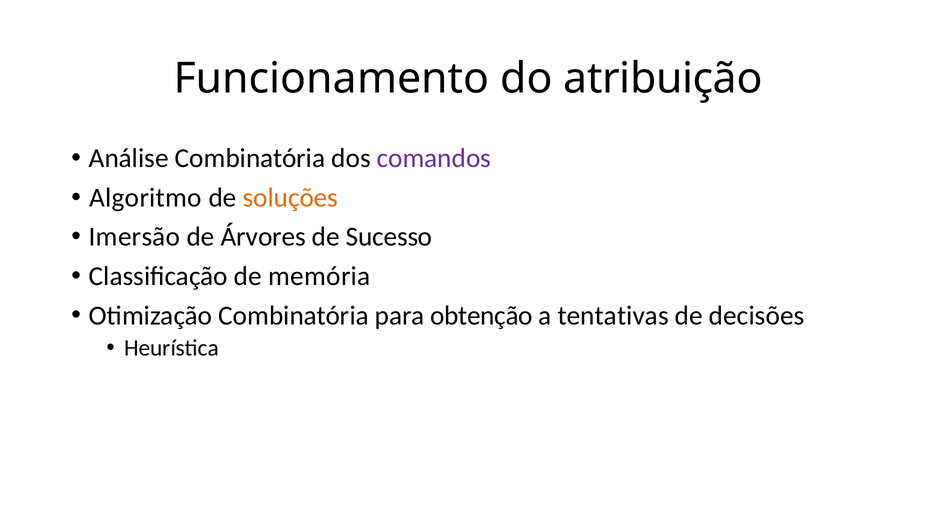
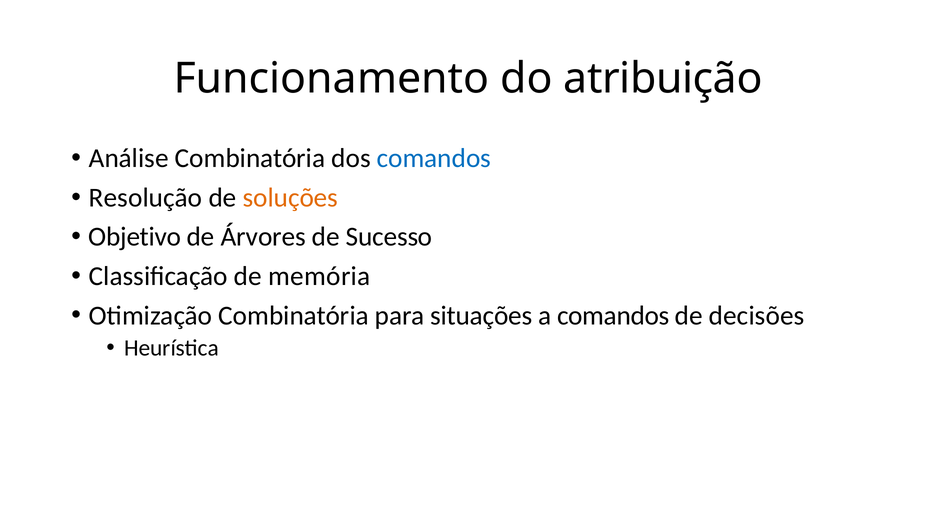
comandos at (434, 158) colour: purple -> blue
Algoritmo: Algoritmo -> Resolução
Imersão: Imersão -> Objetivo
obtenção: obtenção -> situações
a tentativas: tentativas -> comandos
